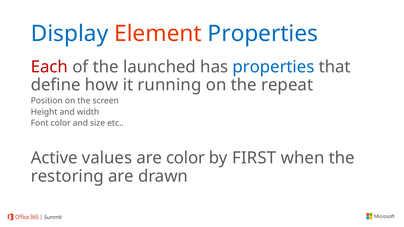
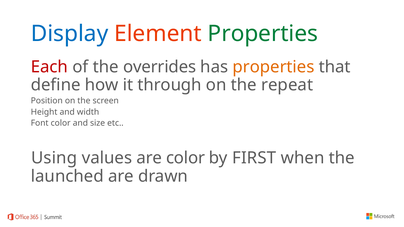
Properties at (263, 34) colour: blue -> green
launched: launched -> overrides
properties at (274, 67) colour: blue -> orange
running: running -> through
Active: Active -> Using
restoring: restoring -> launched
